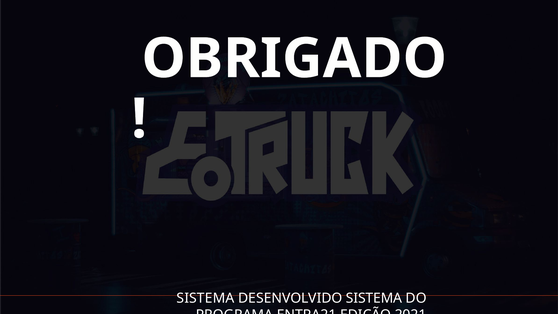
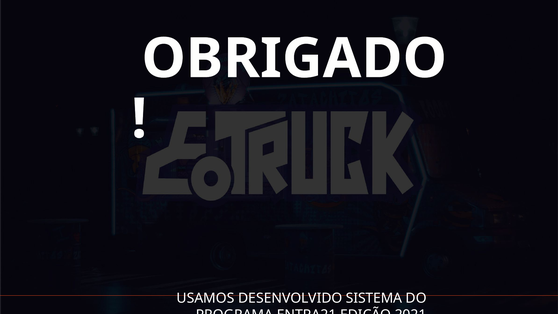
SISTEMA at (205, 298): SISTEMA -> USAMOS
